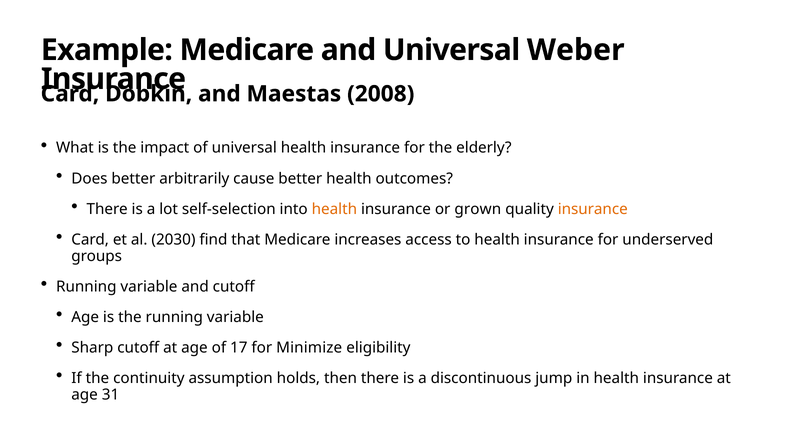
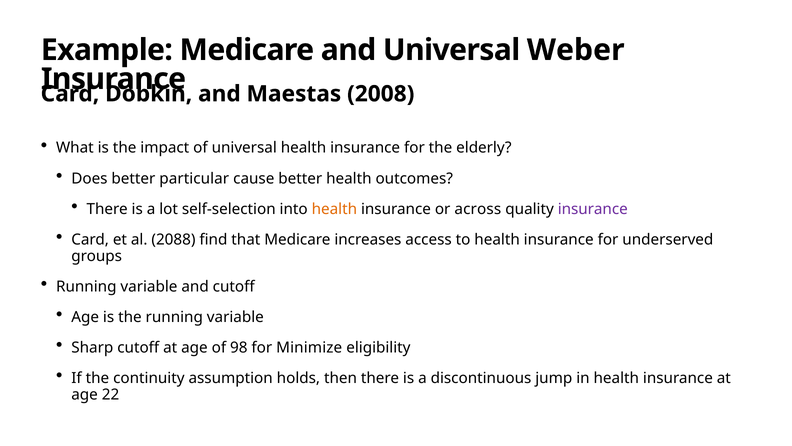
arbitrarily: arbitrarily -> particular
grown: grown -> across
insurance at (593, 209) colour: orange -> purple
2030: 2030 -> 2088
17: 17 -> 98
31: 31 -> 22
